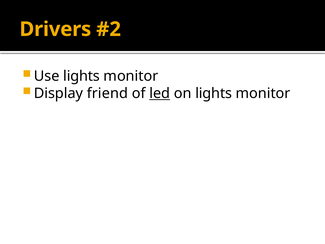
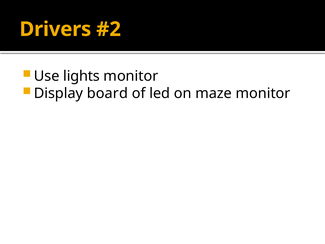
friend: friend -> board
led underline: present -> none
on lights: lights -> maze
